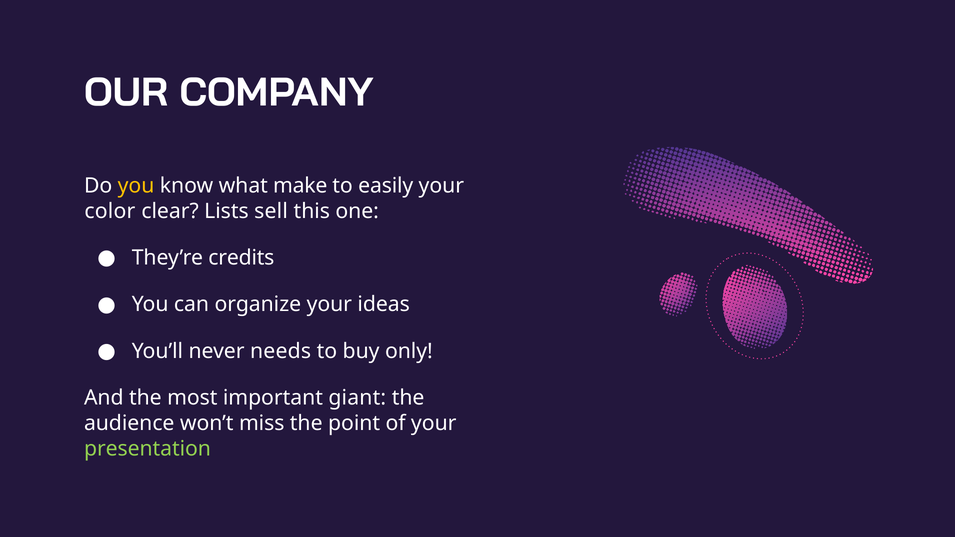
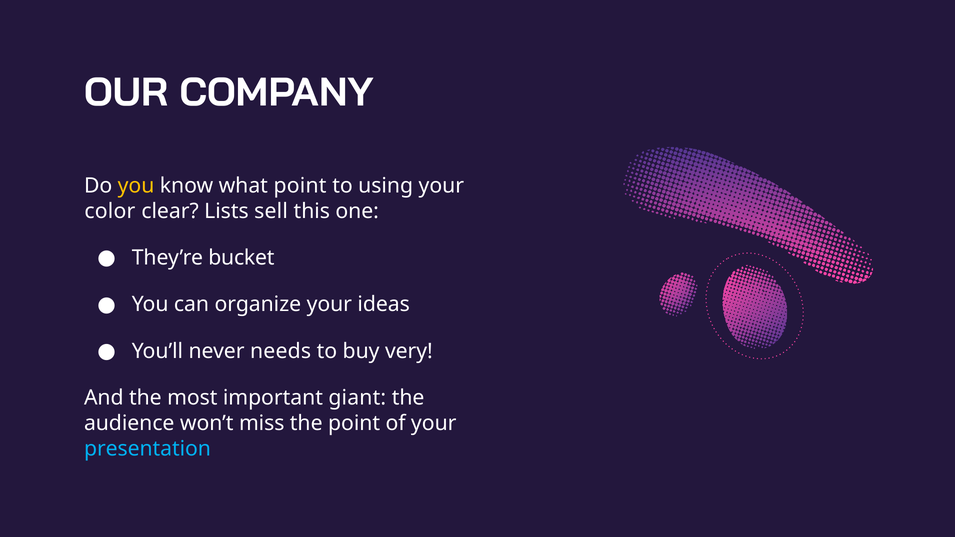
what make: make -> point
easily: easily -> using
credits: credits -> bucket
only: only -> very
presentation colour: light green -> light blue
